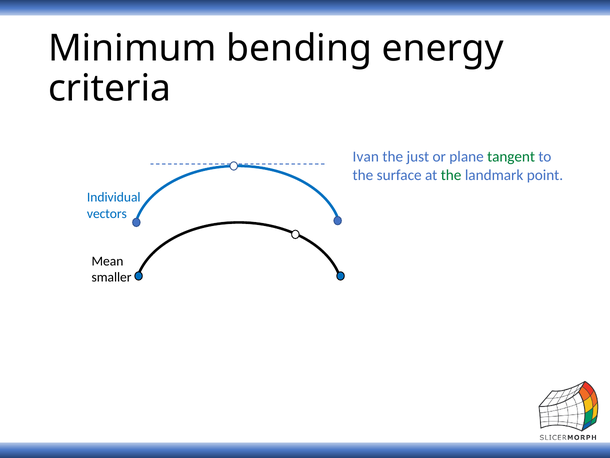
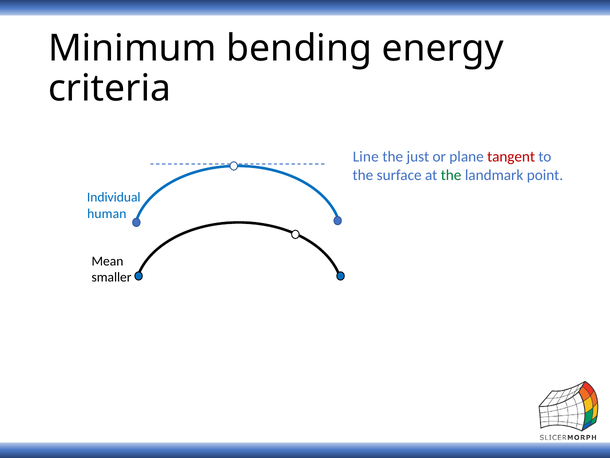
Ivan: Ivan -> Line
tangent colour: green -> red
vectors: vectors -> human
